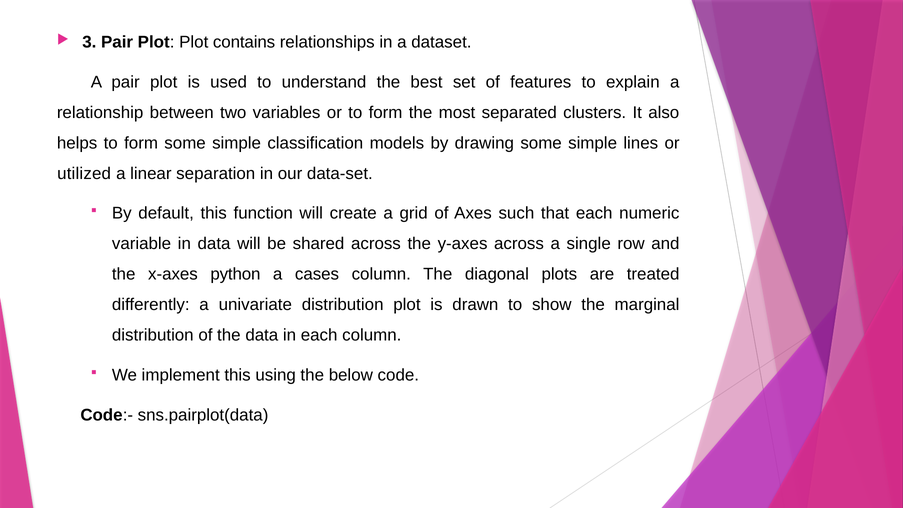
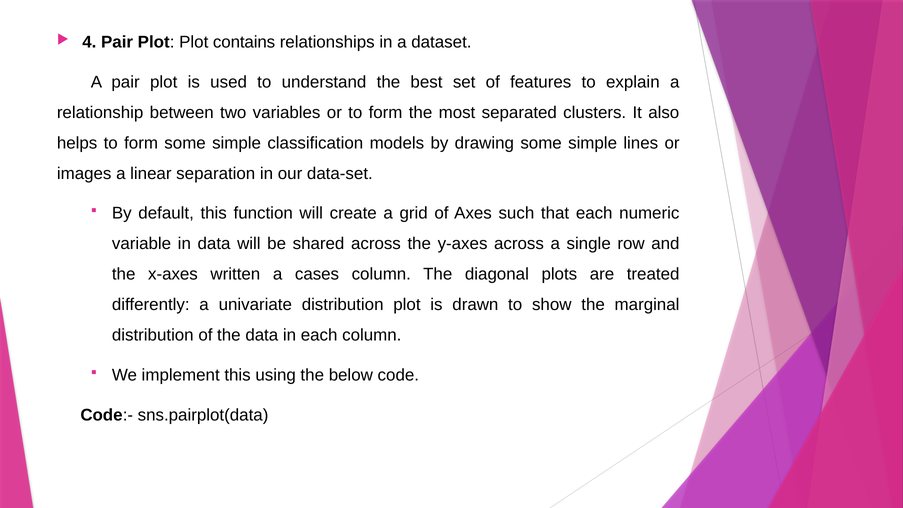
3: 3 -> 4
utilized: utilized -> images
python: python -> written
